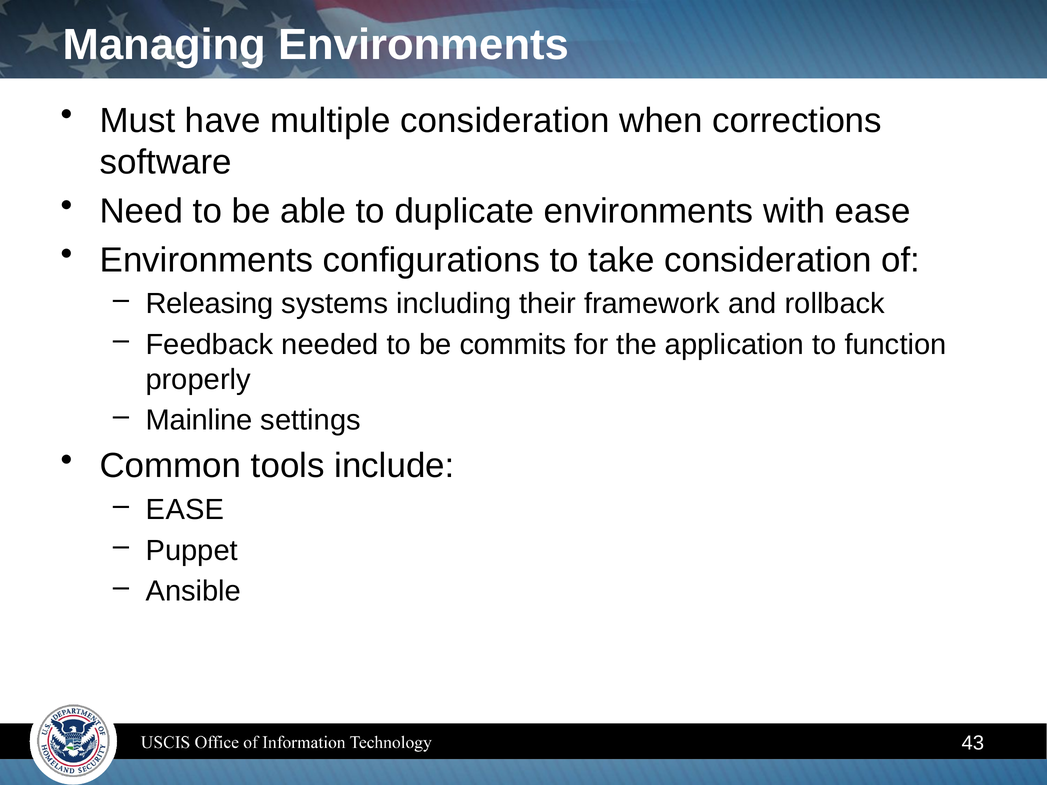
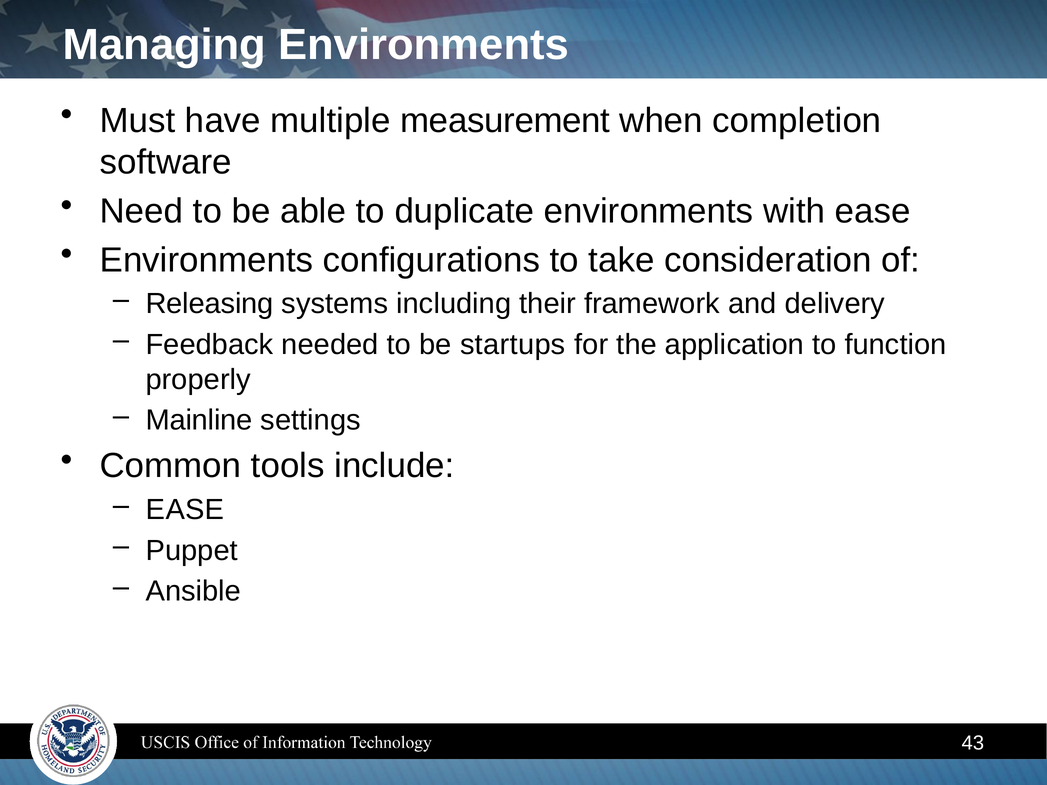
multiple consideration: consideration -> measurement
corrections: corrections -> completion
rollback: rollback -> delivery
commits: commits -> startups
